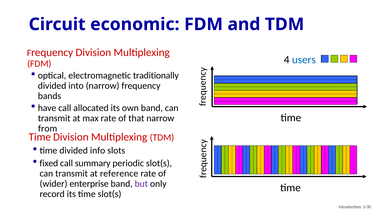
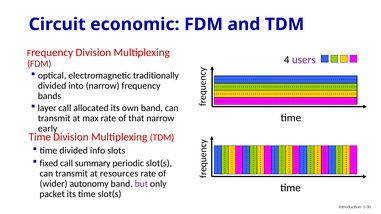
users colour: blue -> purple
have: have -> layer
from: from -> early
reference: reference -> resources
enterprise: enterprise -> autonomy
record: record -> packet
